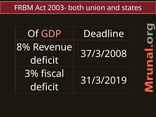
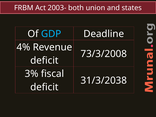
GDP colour: pink -> light blue
8%: 8% -> 4%
37/3/2008: 37/3/2008 -> 73/3/2008
31/3/2019: 31/3/2019 -> 31/3/2038
